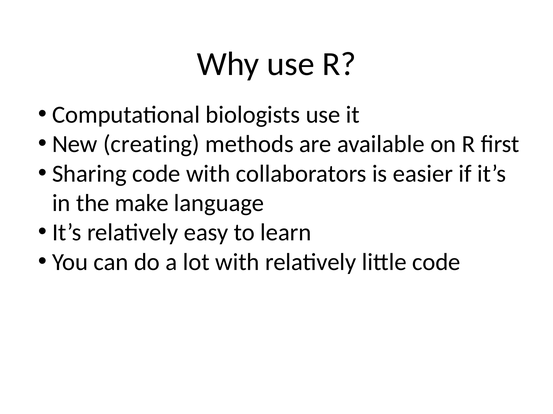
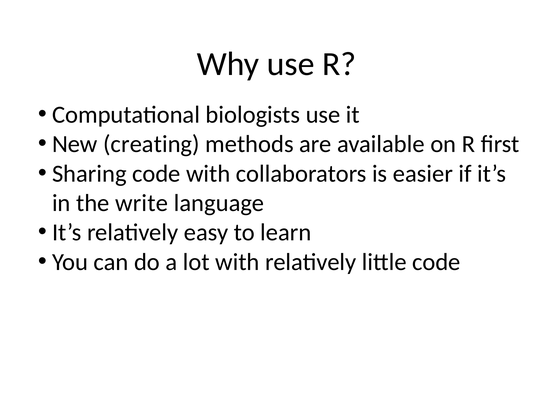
make: make -> write
